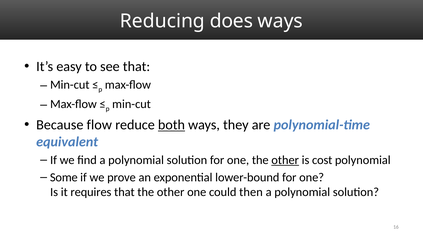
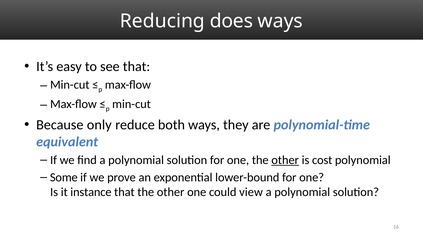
flow: flow -> only
both underline: present -> none
requires: requires -> instance
then: then -> view
